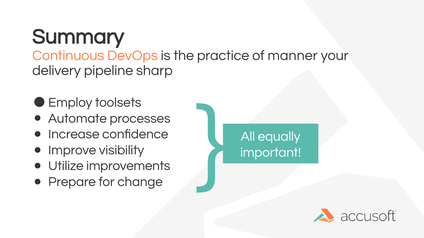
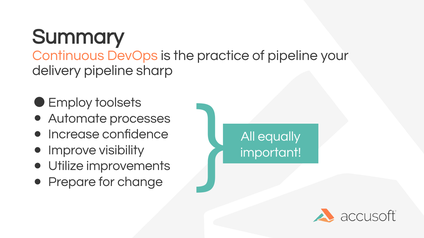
of manner: manner -> pipeline
